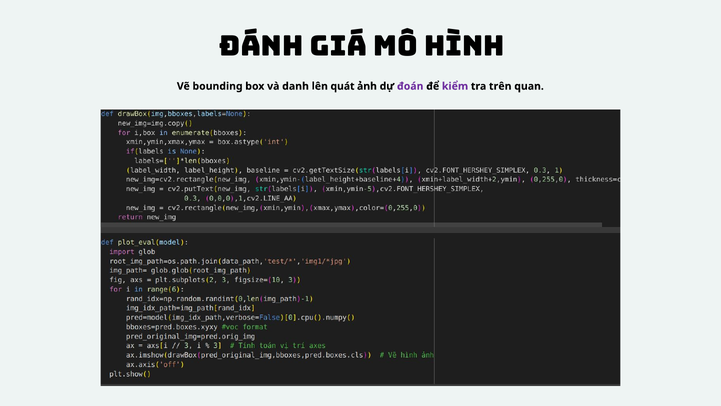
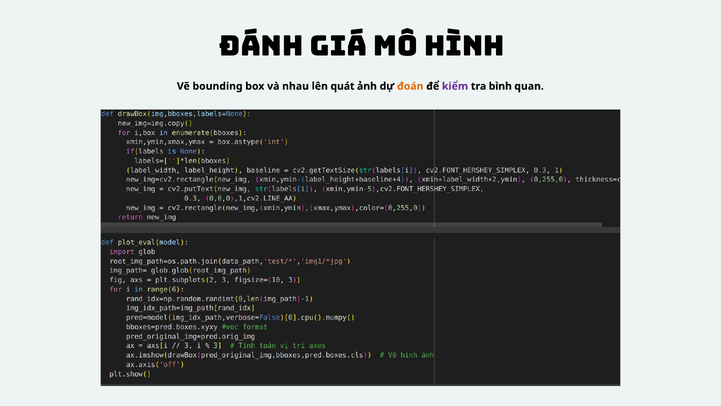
danh: danh -> nhau
đoán colour: purple -> orange
trên: trên -> bình
